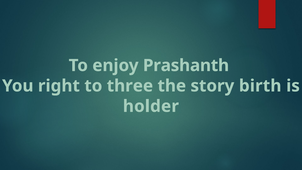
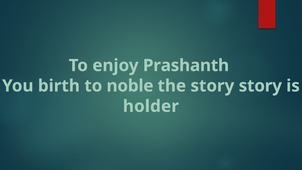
right: right -> birth
three: three -> noble
story birth: birth -> story
